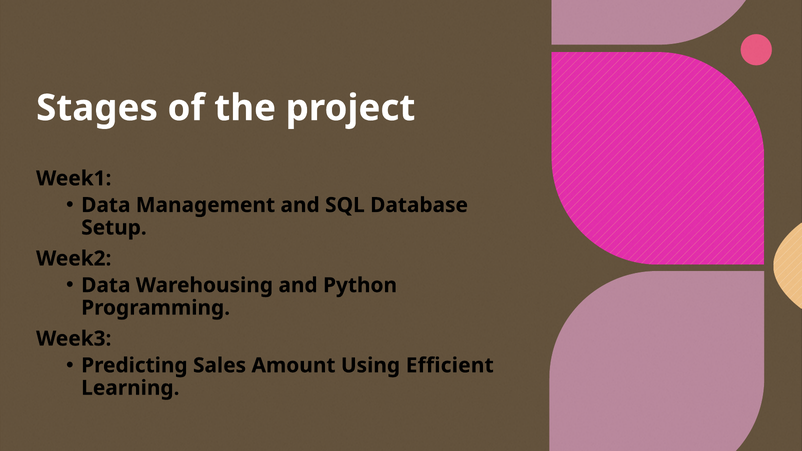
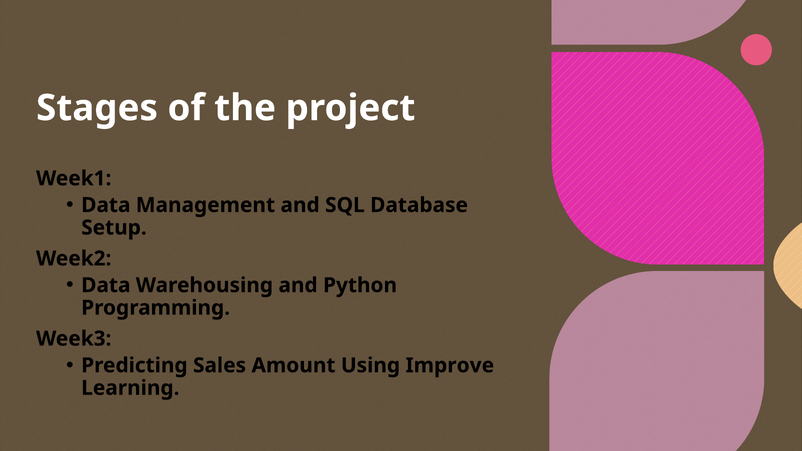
Efficient: Efficient -> Improve
